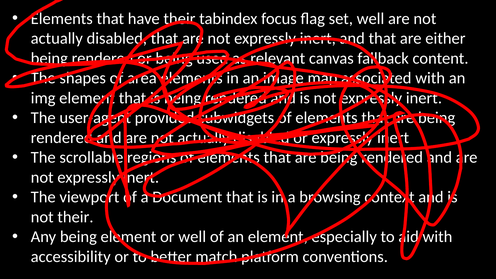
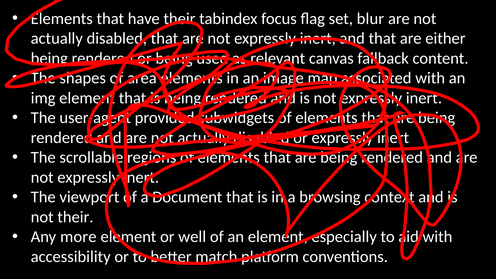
set well: well -> blur
Any being: being -> more
